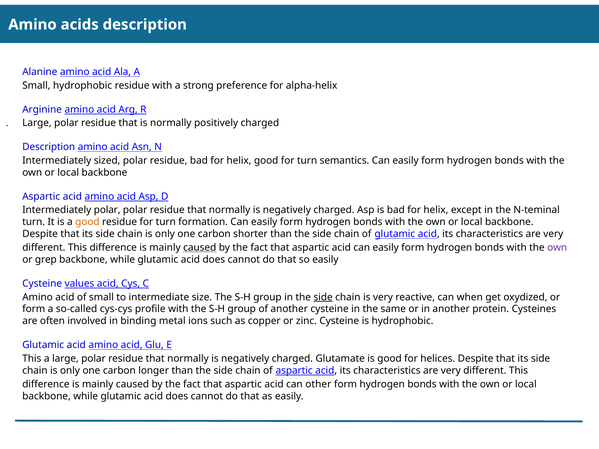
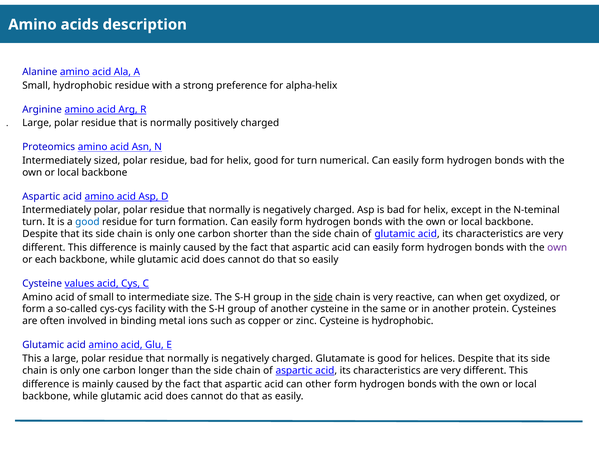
Description at (49, 147): Description -> Proteomics
semantics: semantics -> numerical
good at (87, 222) colour: orange -> blue
caused at (200, 248) underline: present -> none
grep: grep -> each
profile: profile -> facility
